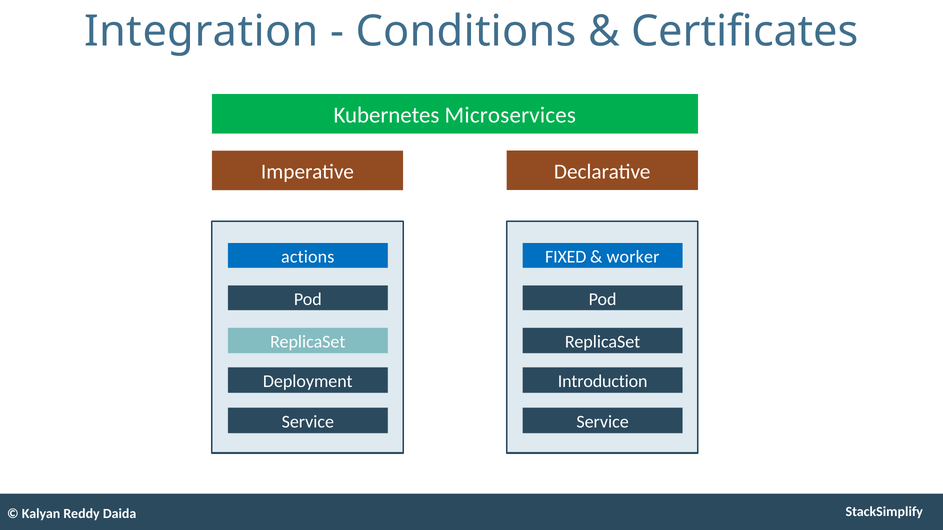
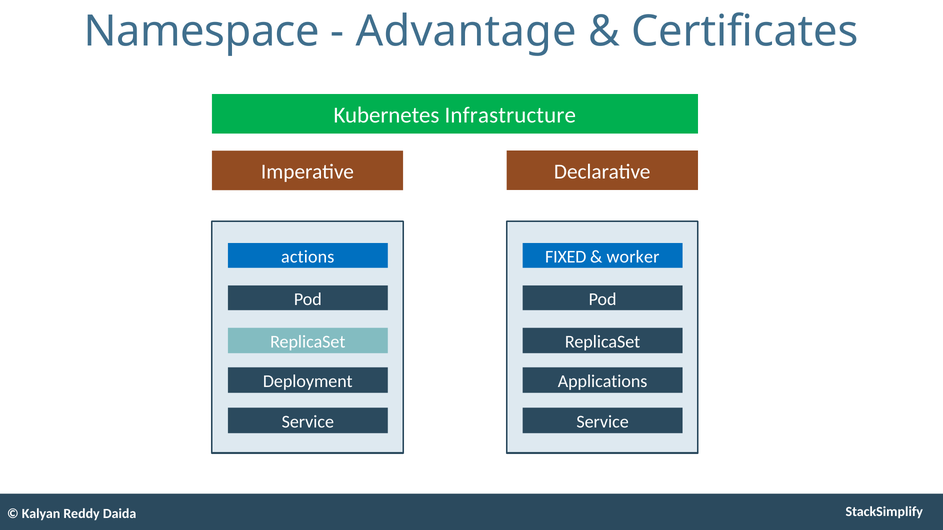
Integration: Integration -> Namespace
Conditions: Conditions -> Advantage
Microservices: Microservices -> Infrastructure
Introduction: Introduction -> Applications
